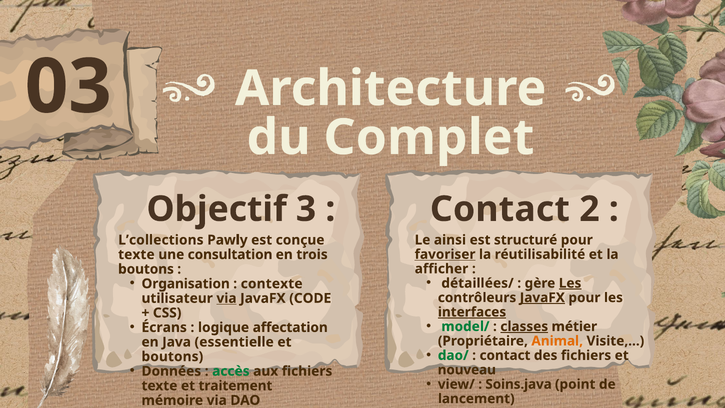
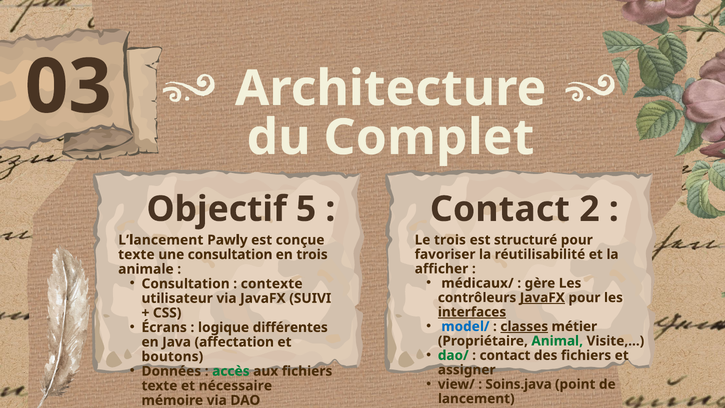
3: 3 -> 5
Le ainsi: ainsi -> trois
L’collections: L’collections -> L’lancement
favoriser underline: present -> none
boutons at (146, 269): boutons -> animale
détaillées/: détaillées/ -> médicaux/
Les at (570, 283) underline: present -> none
Organisation at (186, 284): Organisation -> Consultation
via at (227, 298) underline: present -> none
CODE: CODE -> SUIVI
model/ colour: green -> blue
affectation: affectation -> différentes
Animal colour: orange -> green
essentielle: essentielle -> affectation
nouveau: nouveau -> assigner
traitement: traitement -> nécessaire
